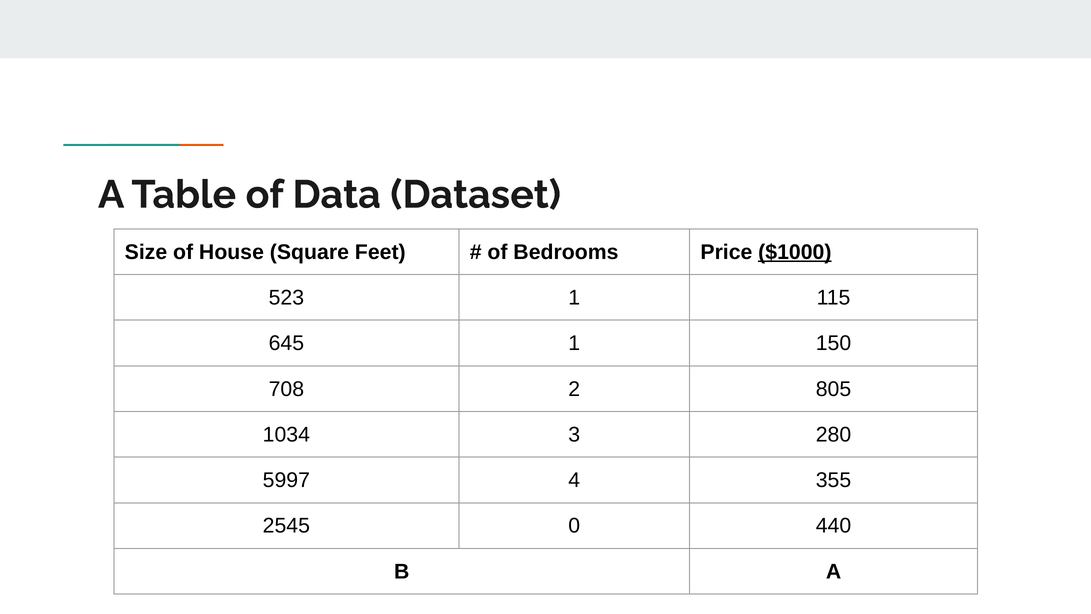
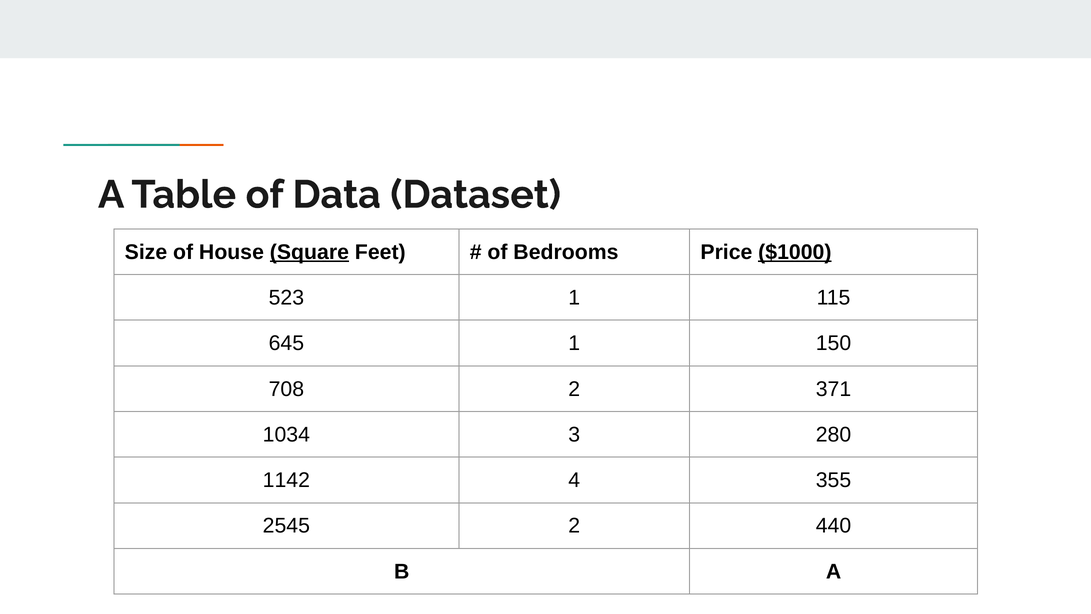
Square underline: none -> present
805: 805 -> 371
5997: 5997 -> 1142
2545 0: 0 -> 2
